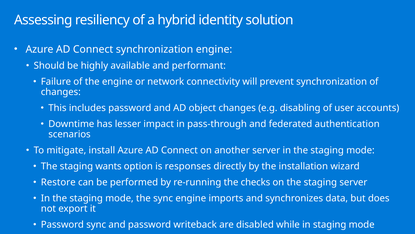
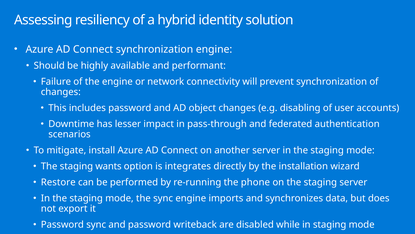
responses: responses -> integrates
checks: checks -> phone
